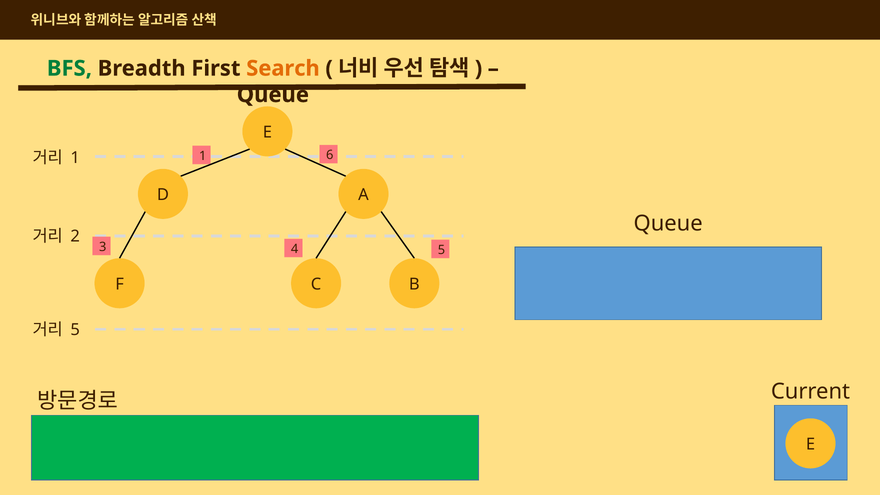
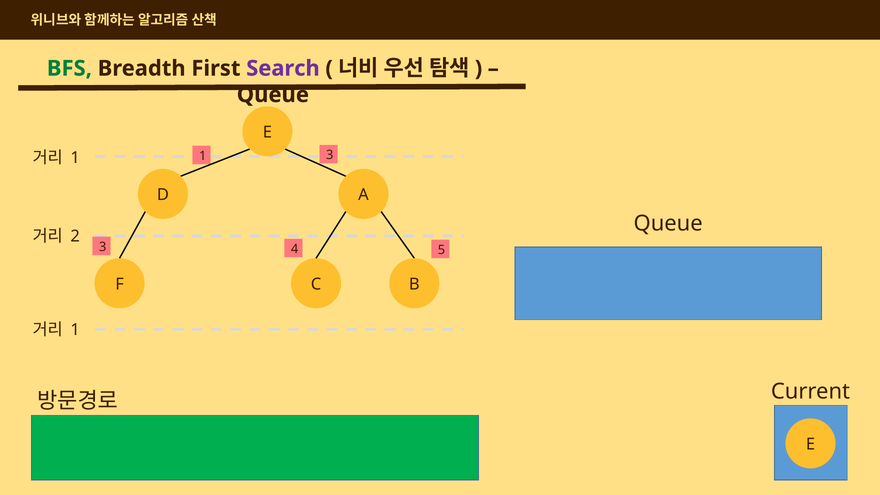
Search colour: orange -> purple
6 at (330, 155): 6 -> 3
5 at (75, 330): 5 -> 1
